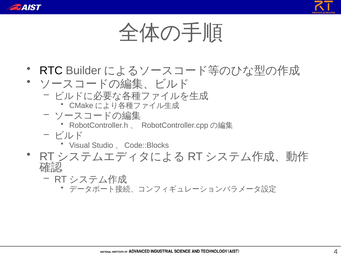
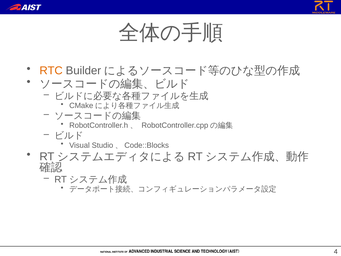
RTC colour: black -> orange
